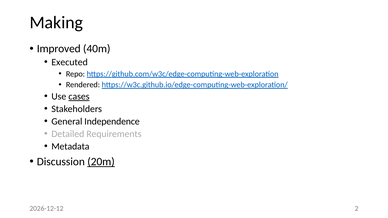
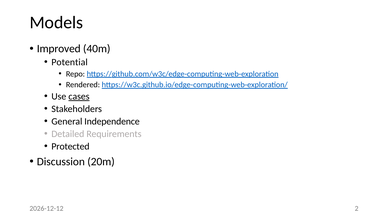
Making: Making -> Models
Executed: Executed -> Potential
Metadata: Metadata -> Protected
20m underline: present -> none
